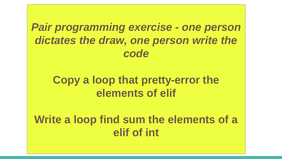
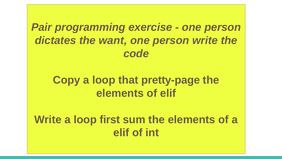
draw: draw -> want
pretty-error: pretty-error -> pretty-page
find: find -> first
